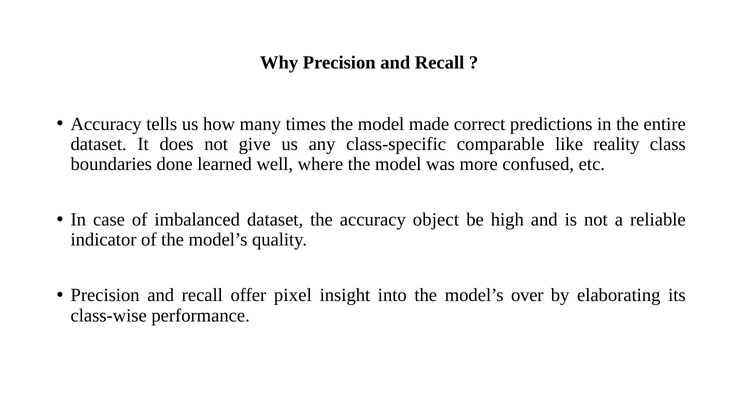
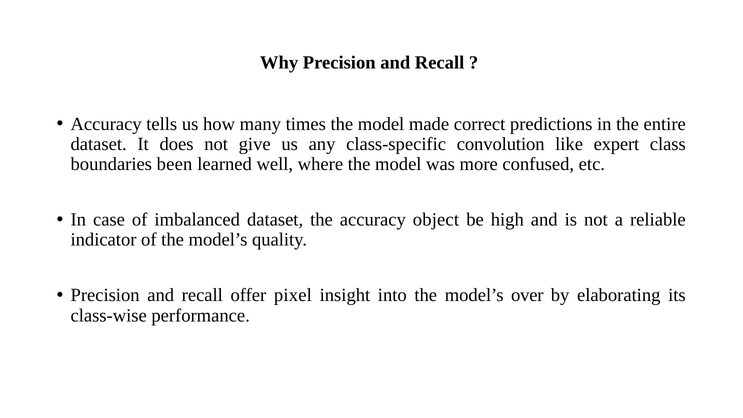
comparable: comparable -> convolution
reality: reality -> expert
done: done -> been
